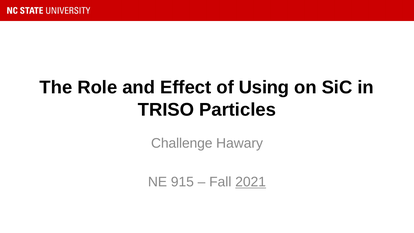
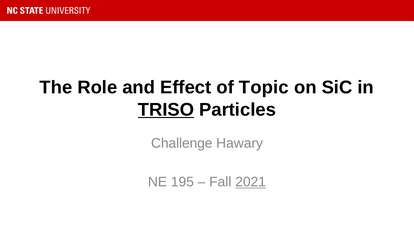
Using: Using -> Topic
TRISO underline: none -> present
915: 915 -> 195
